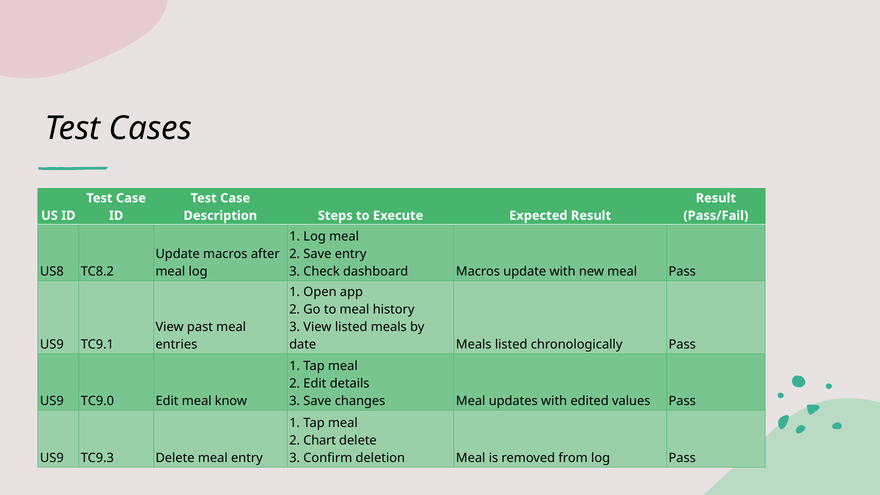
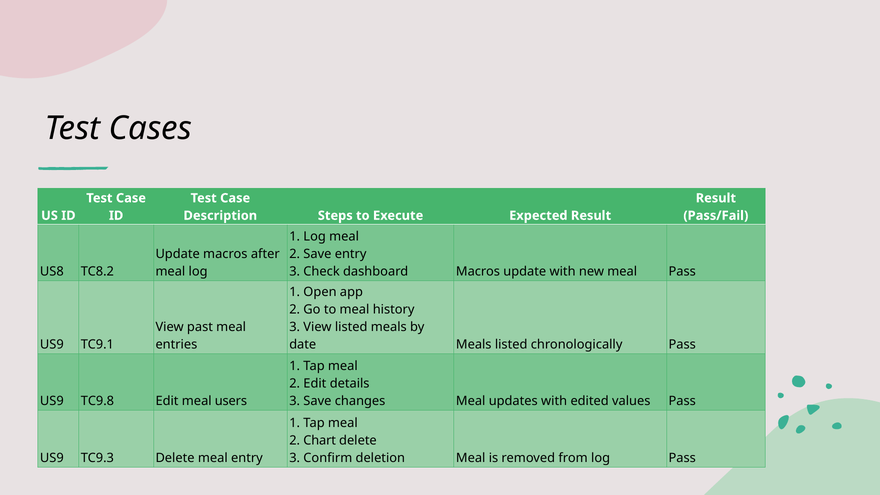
TC9.0: TC9.0 -> TC9.8
know: know -> users
